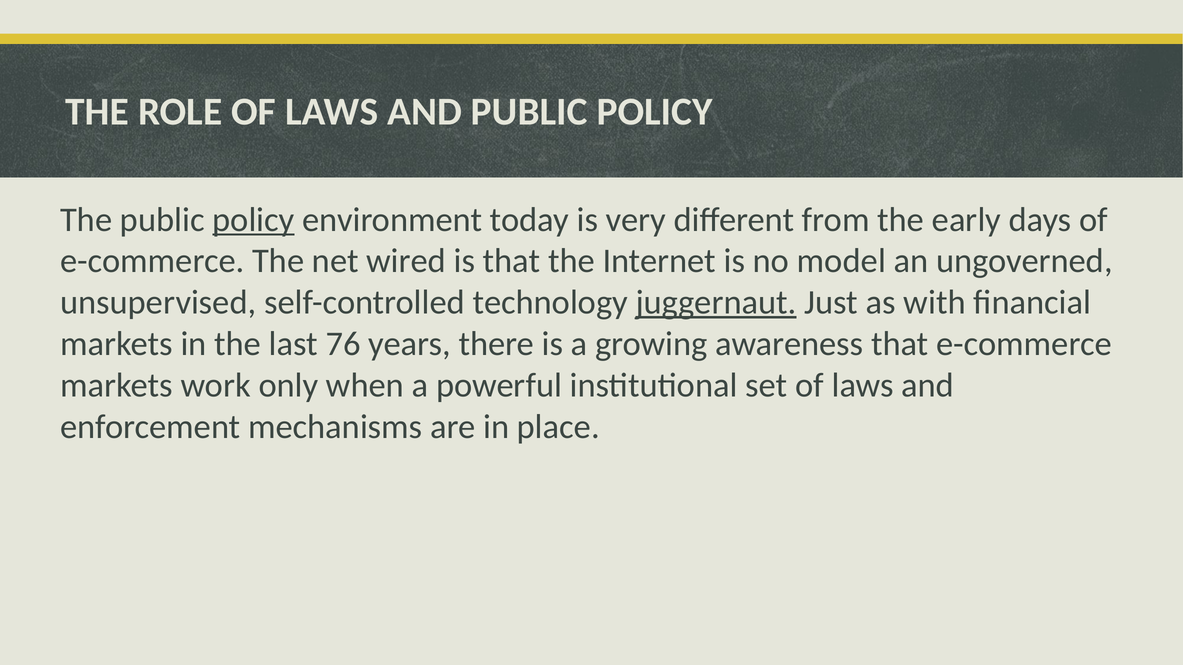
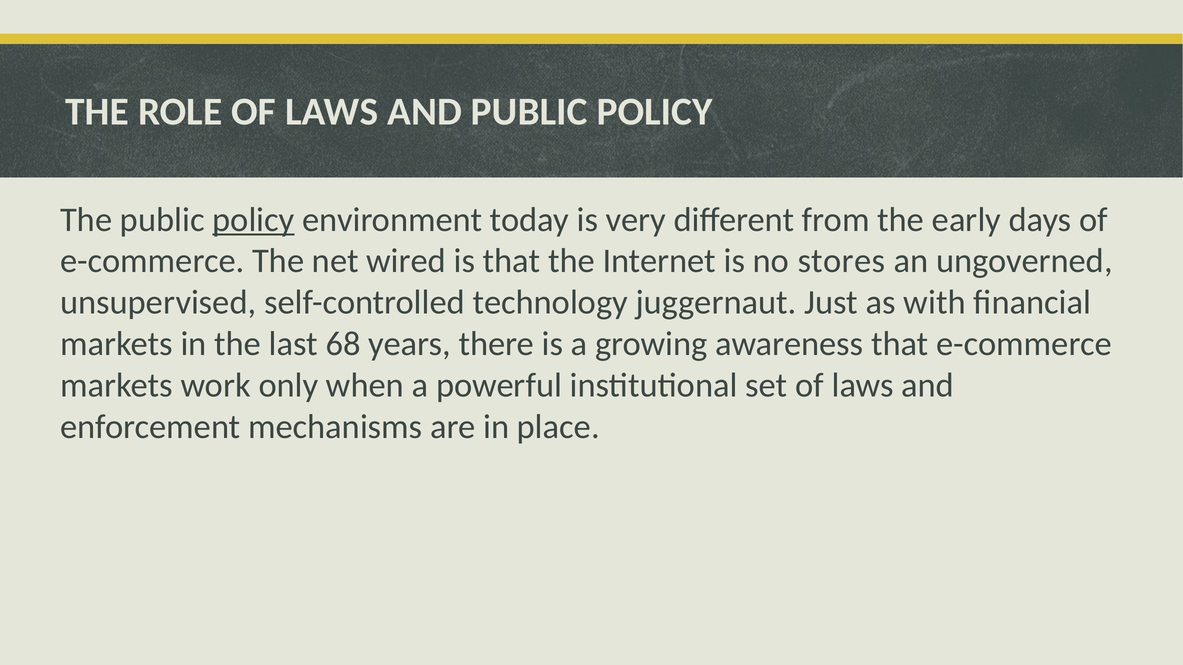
model: model -> stores
juggernaut underline: present -> none
76: 76 -> 68
